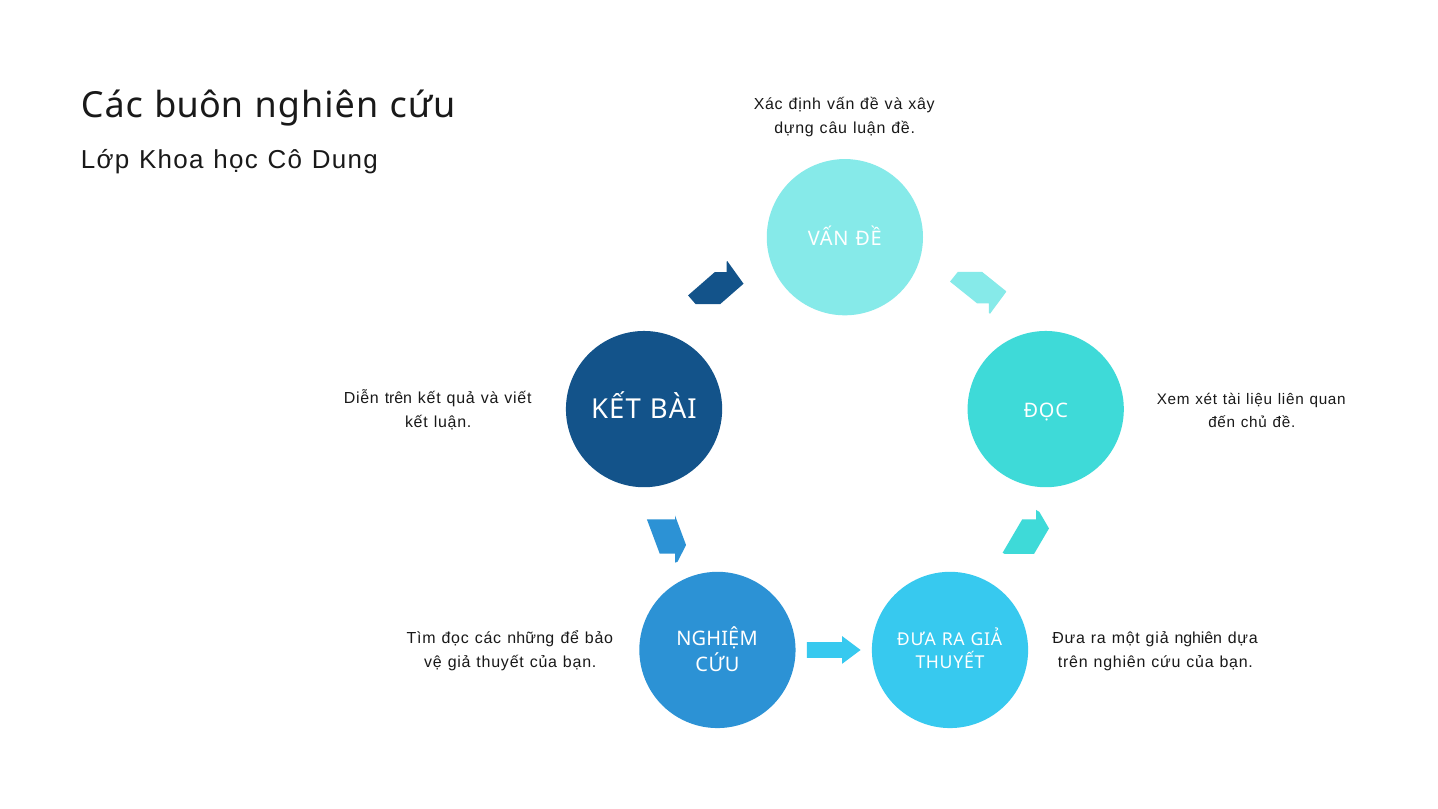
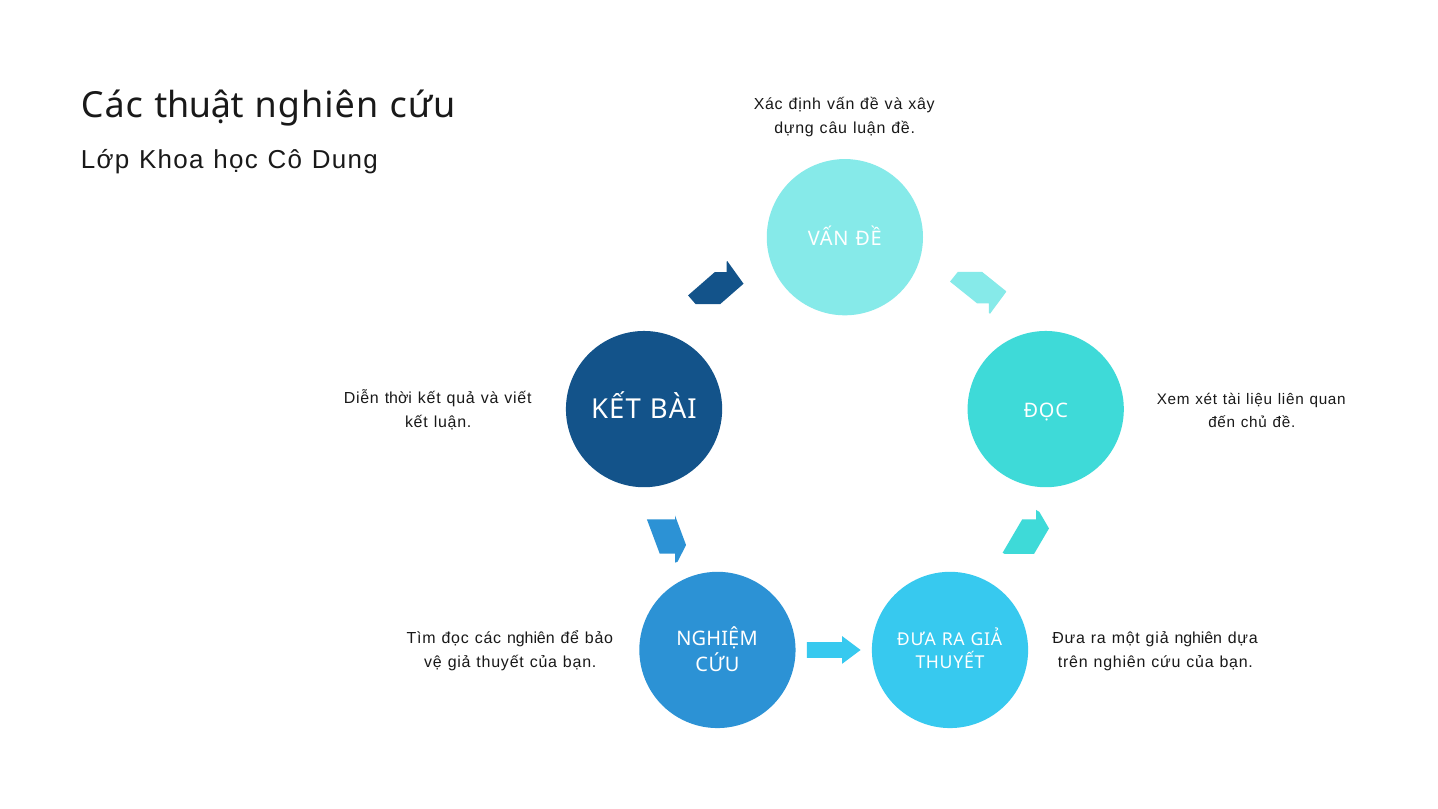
buôn: buôn -> thuật
Diễn trên: trên -> thời
các những: những -> nghiên
